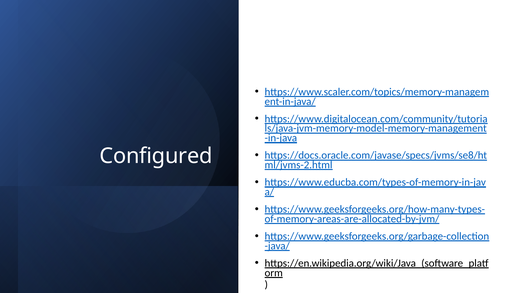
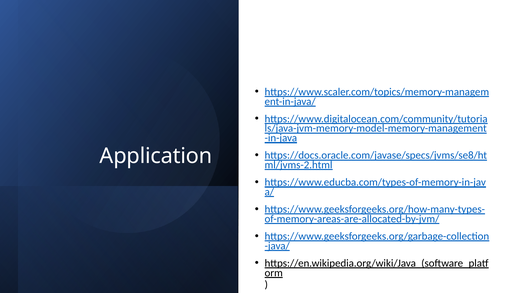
Configured: Configured -> Application
